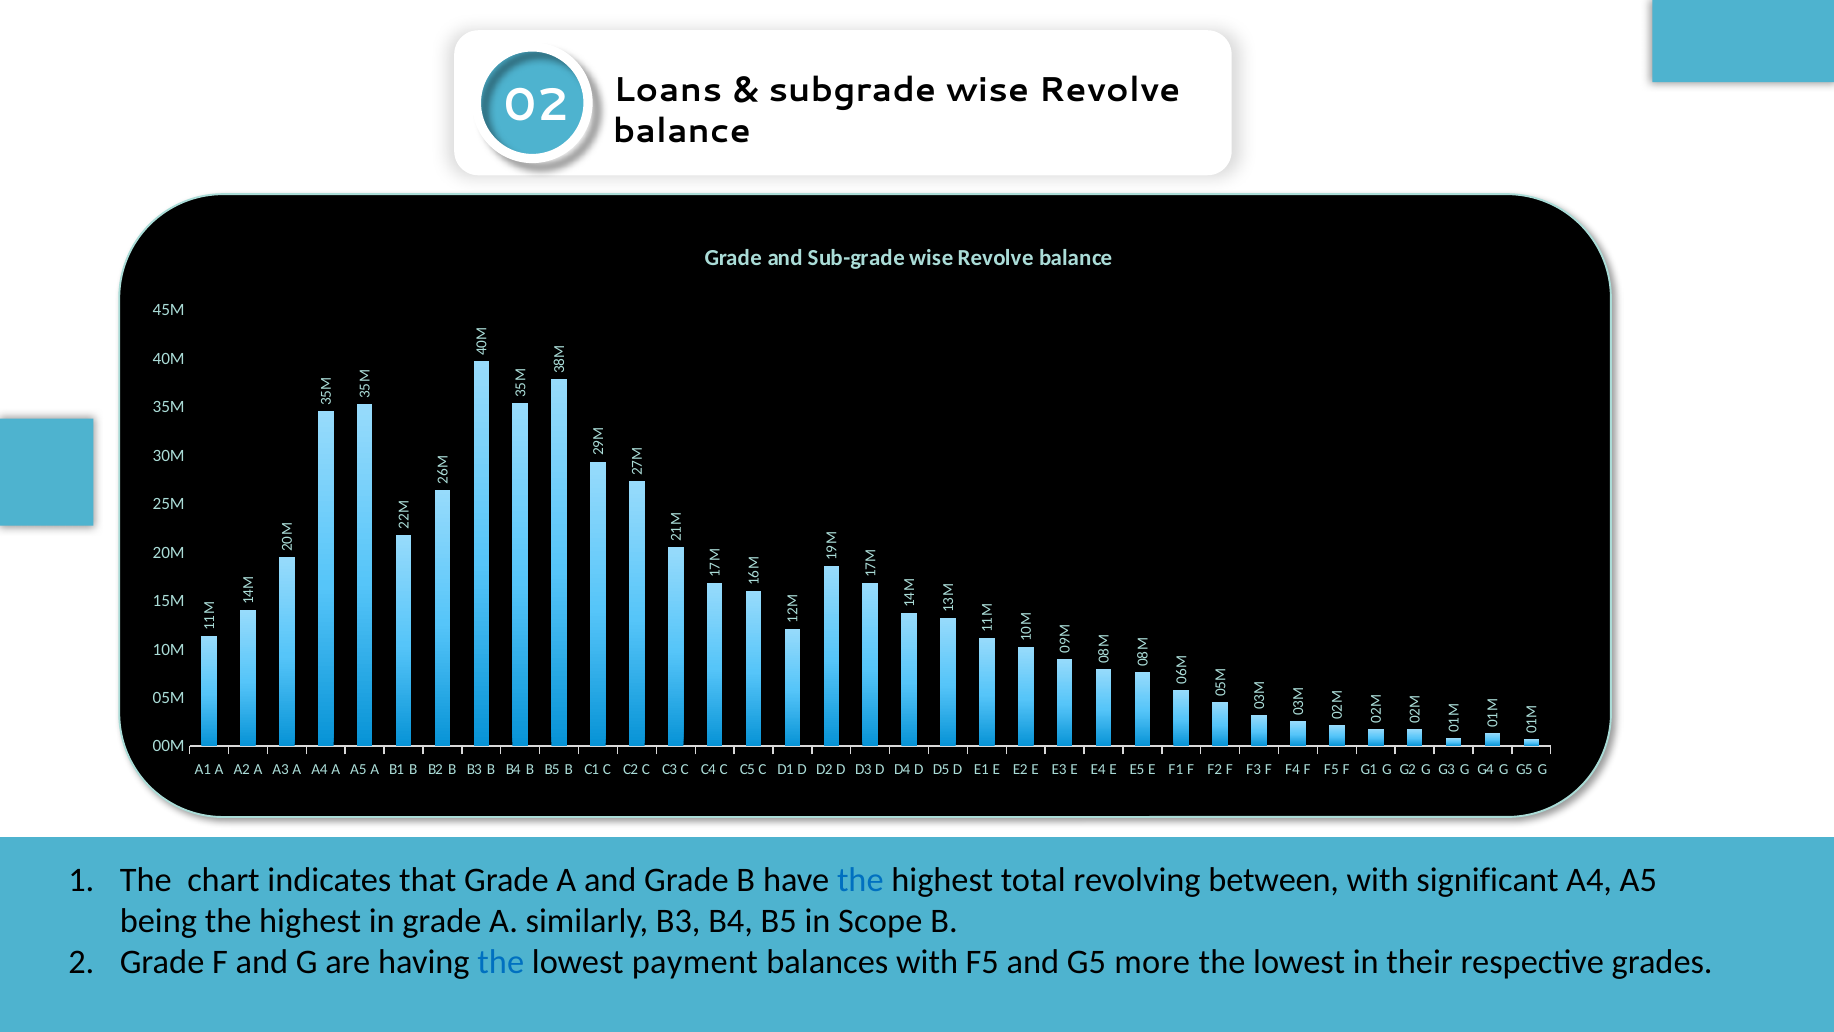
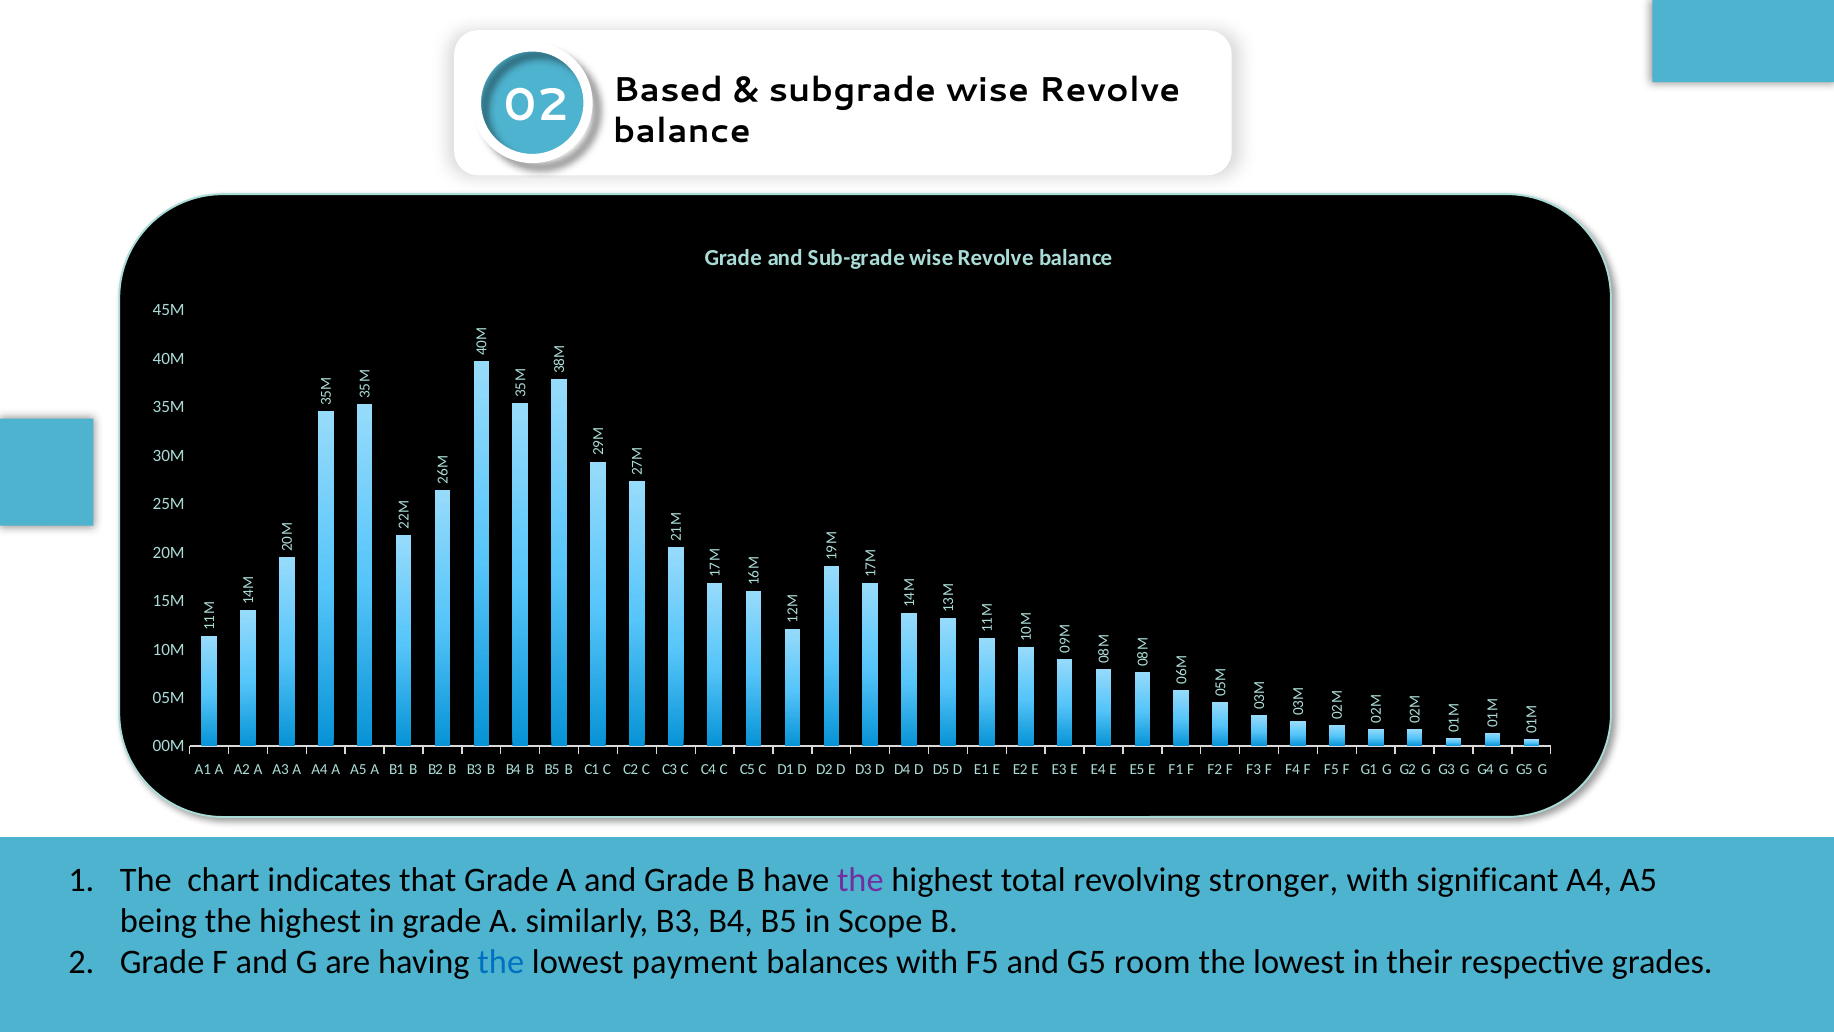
Loans: Loans -> Based
the at (860, 879) colour: blue -> purple
between: between -> stronger
more: more -> room
